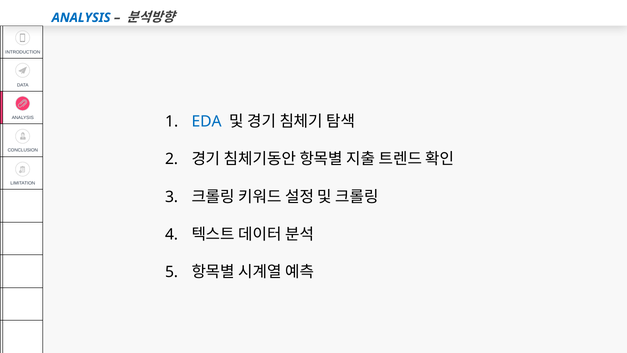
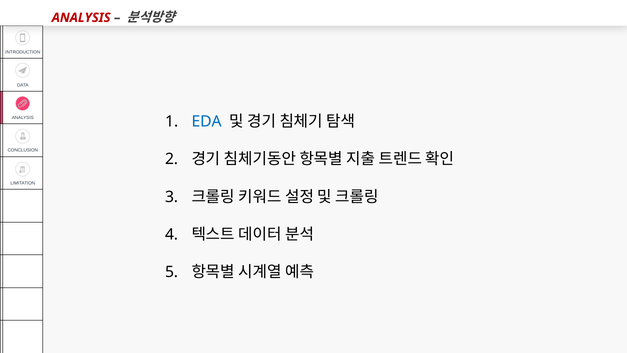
ANALYSIS at (81, 18) colour: blue -> red
